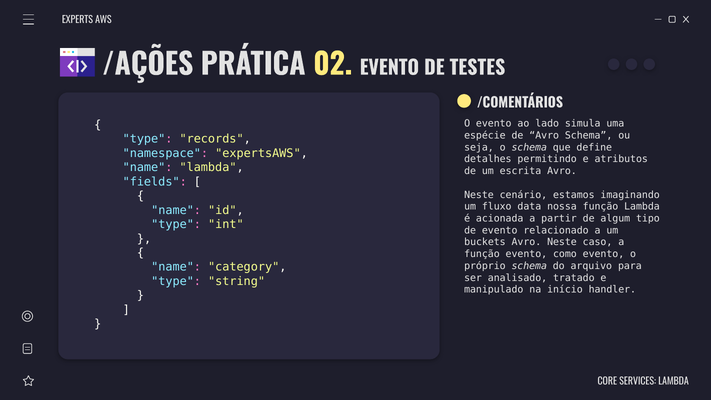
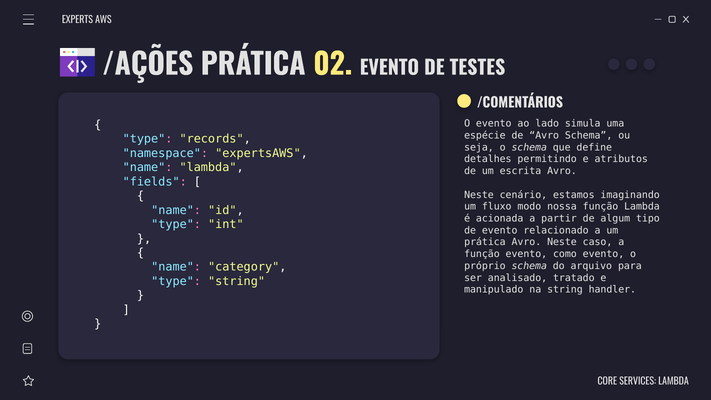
data: data -> modo
buckets at (485, 242): buckets -> prática
na início: início -> string
